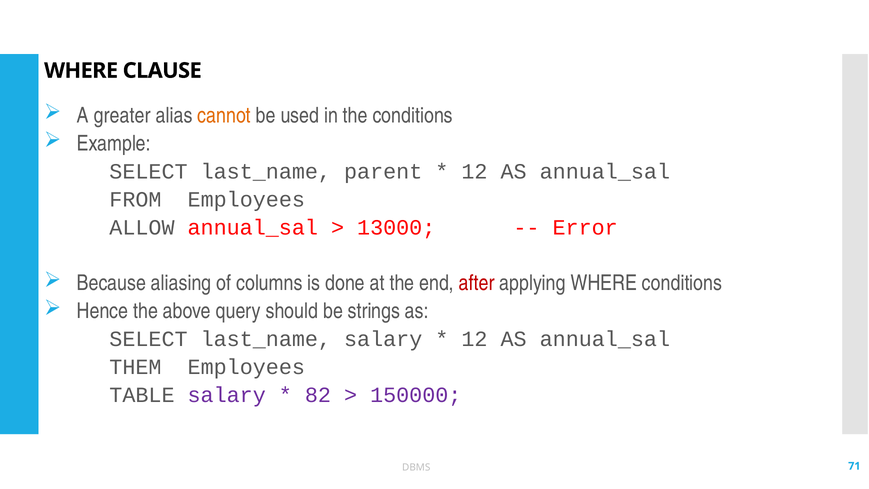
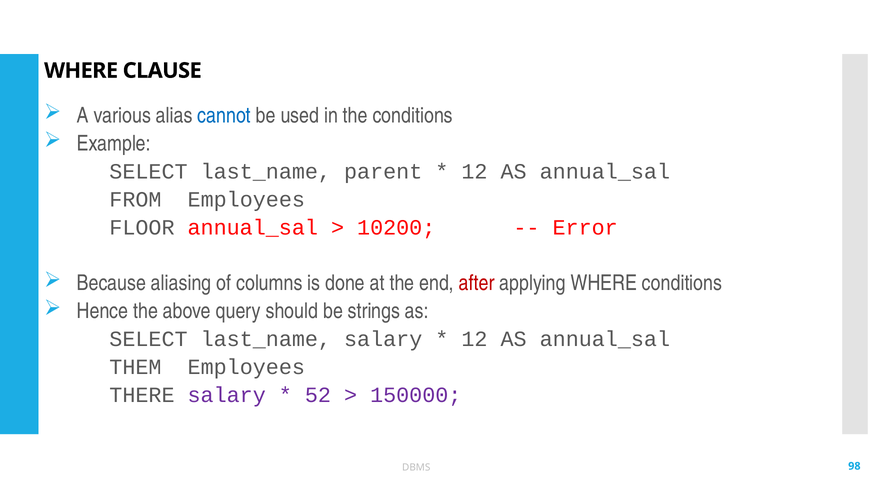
greater: greater -> various
cannot colour: orange -> blue
ALLOW: ALLOW -> FLOOR
13000: 13000 -> 10200
TABLE: TABLE -> THERE
82: 82 -> 52
71: 71 -> 98
